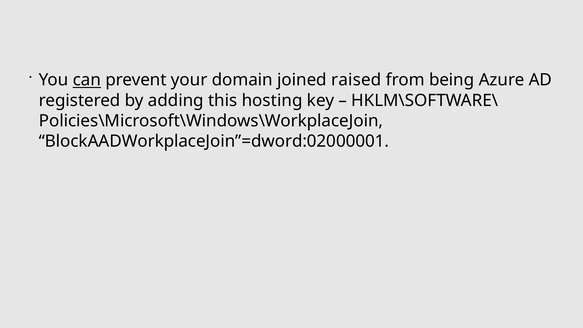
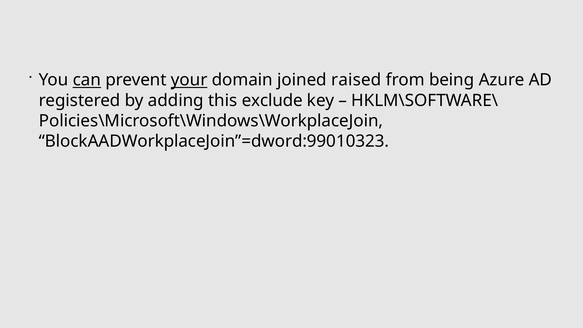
your underline: none -> present
hosting: hosting -> exclude
BlockAADWorkplaceJoin”=dword:02000001: BlockAADWorkplaceJoin”=dword:02000001 -> BlockAADWorkplaceJoin”=dword:99010323
